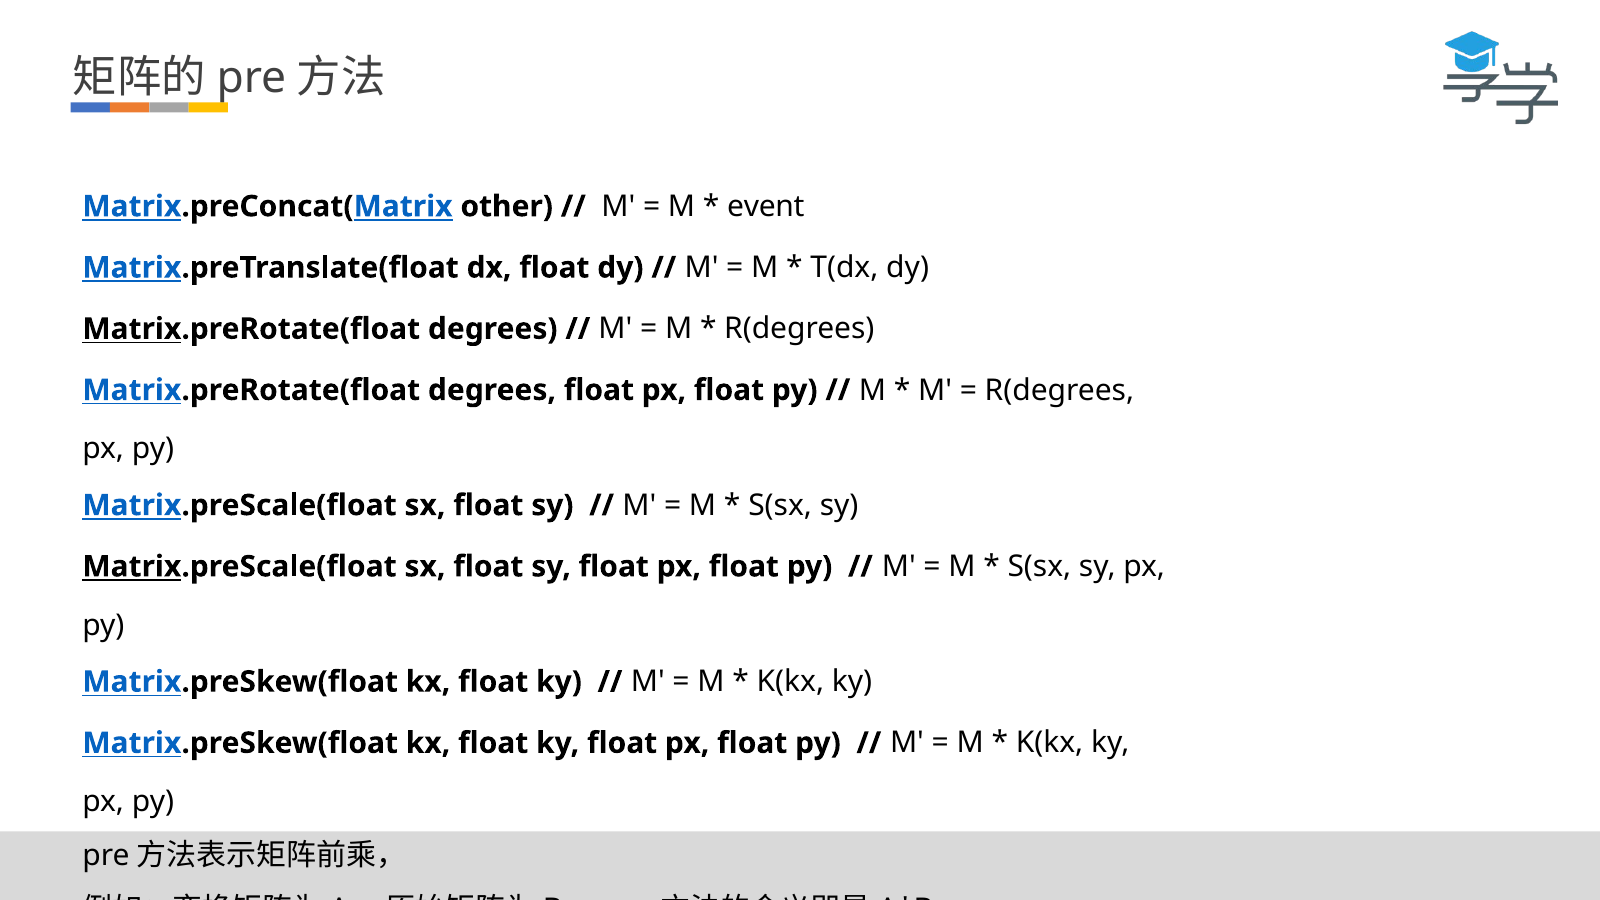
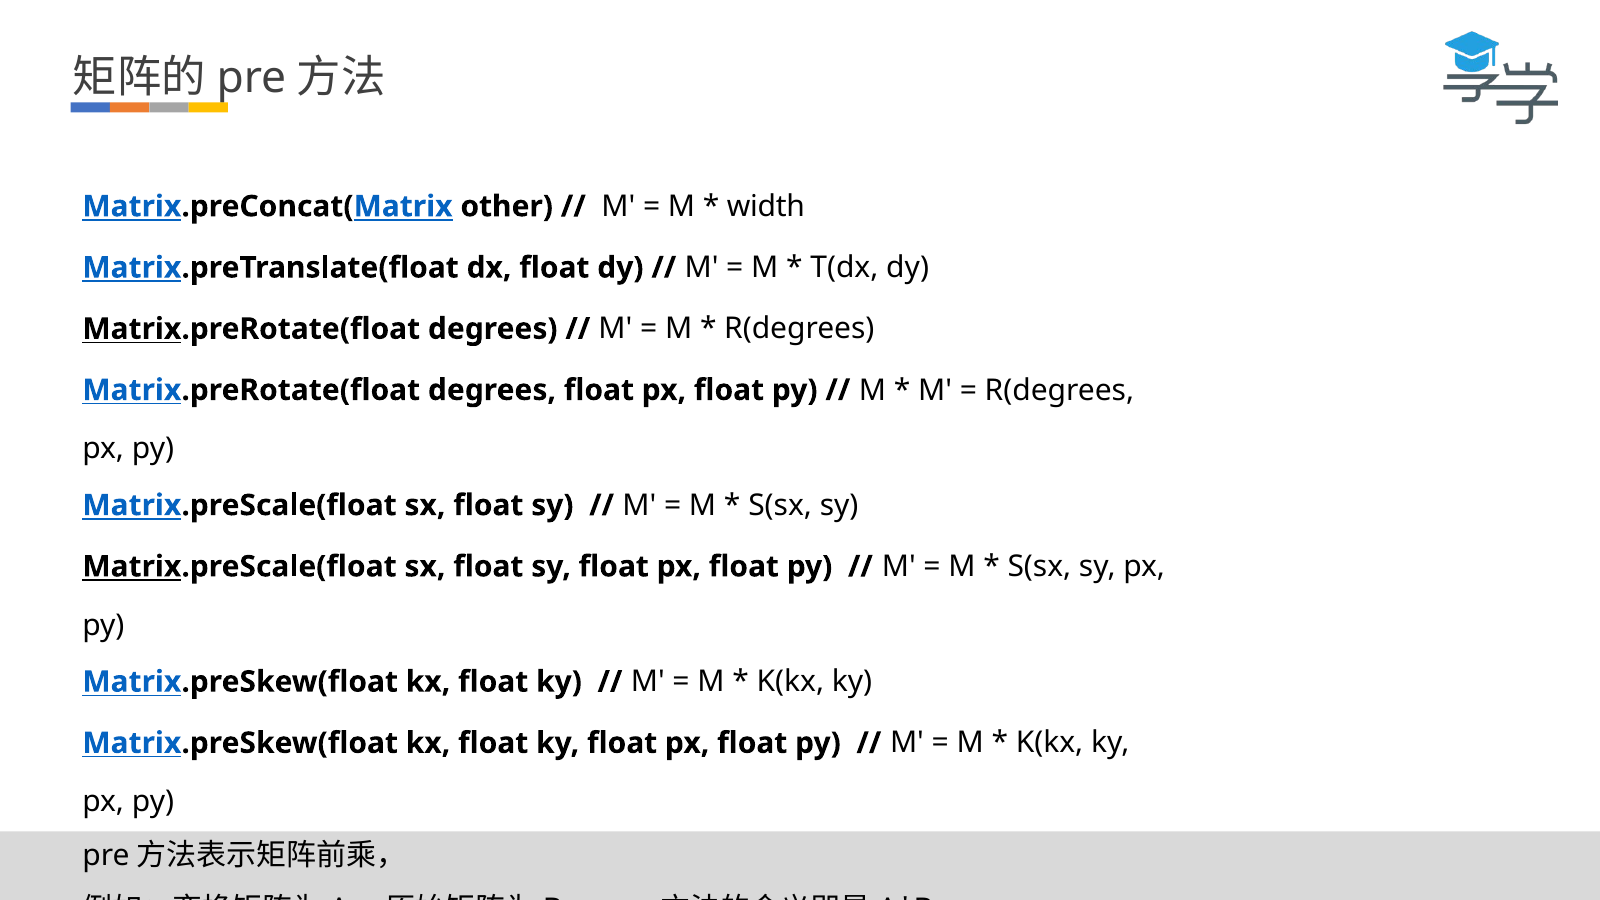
event: event -> width
